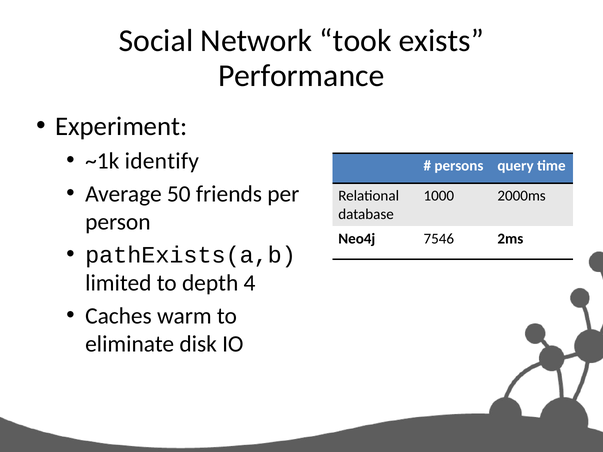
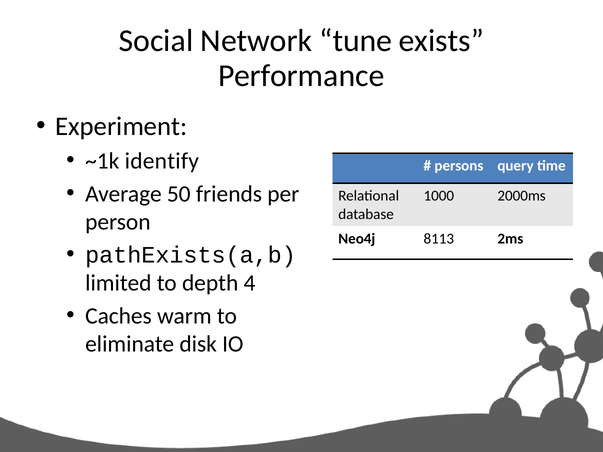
took: took -> tune
7546: 7546 -> 8113
